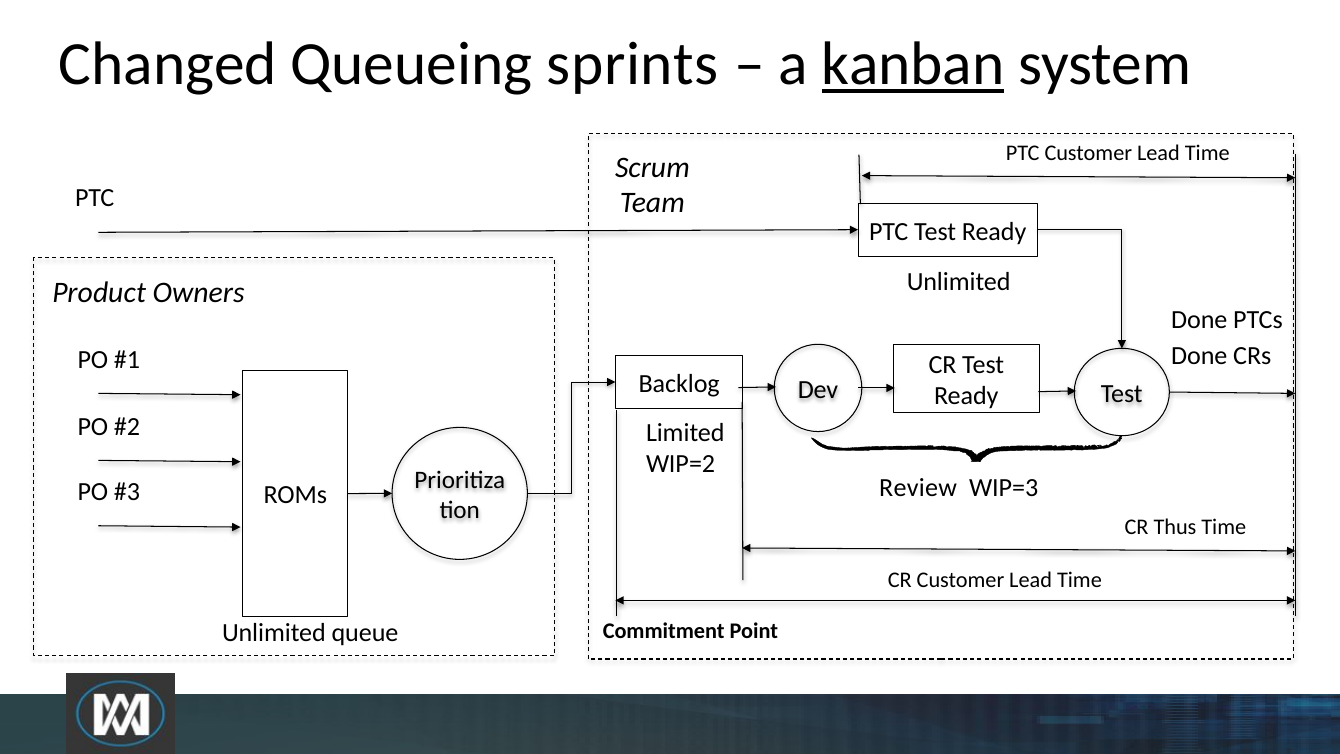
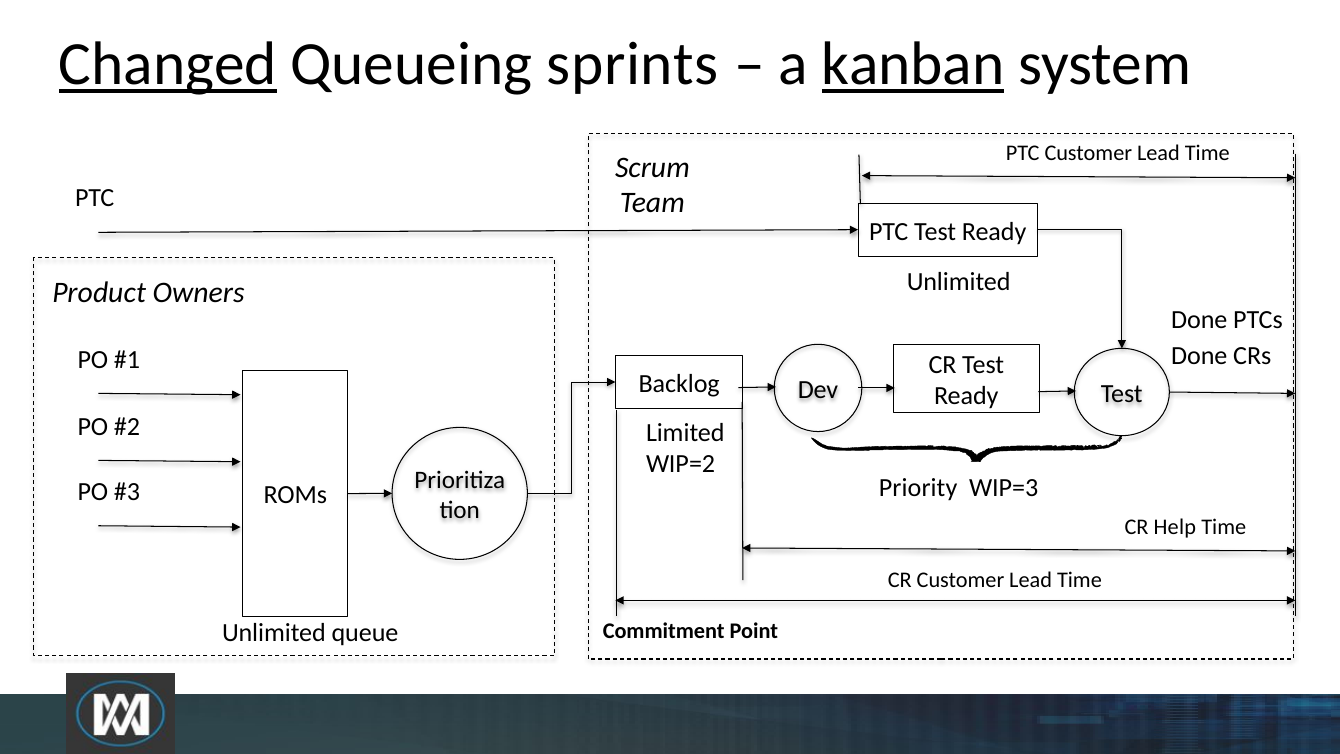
Changed underline: none -> present
Review: Review -> Priority
Thus: Thus -> Help
